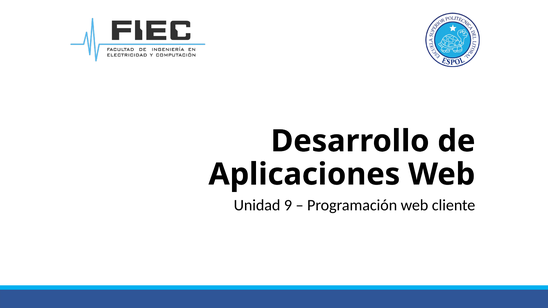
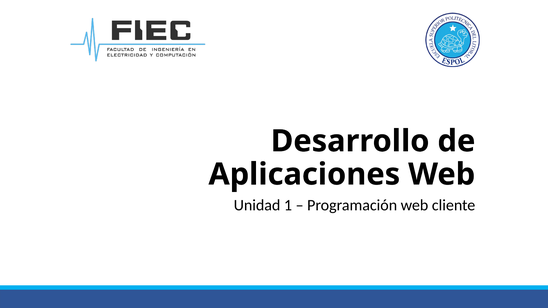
9: 9 -> 1
